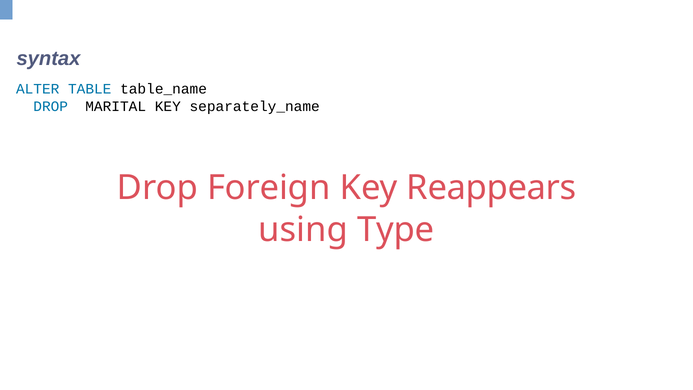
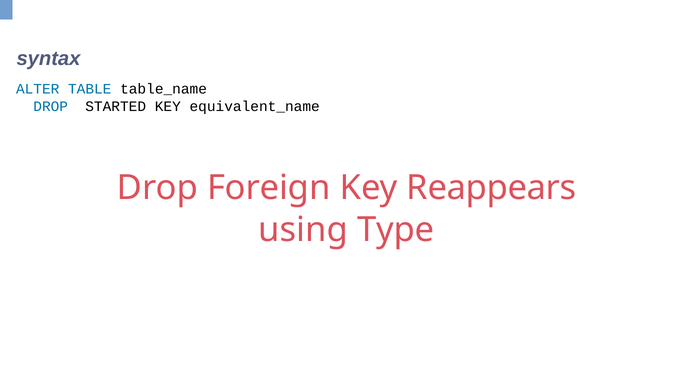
MARITAL: MARITAL -> STARTED
separately_name: separately_name -> equivalent_name
